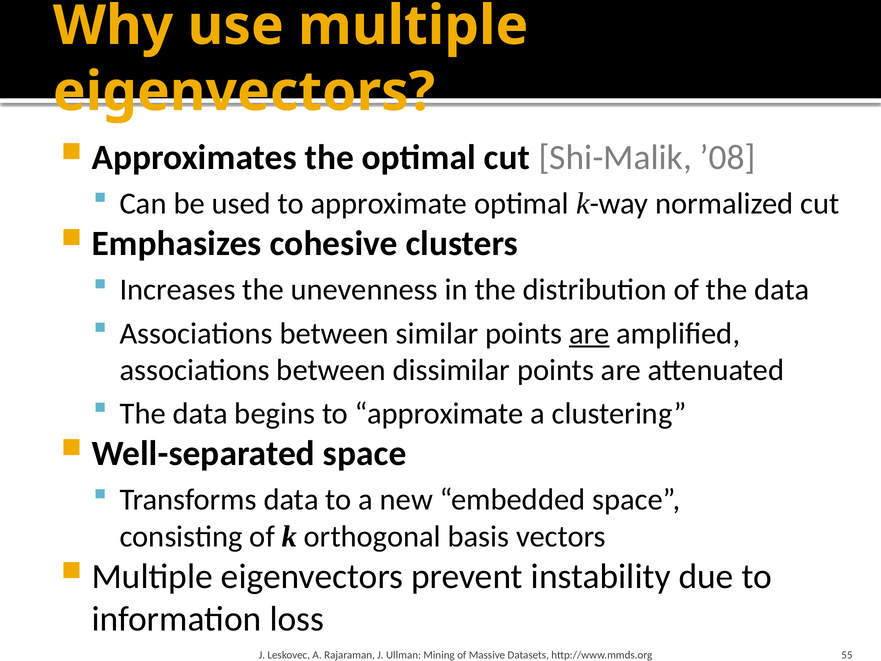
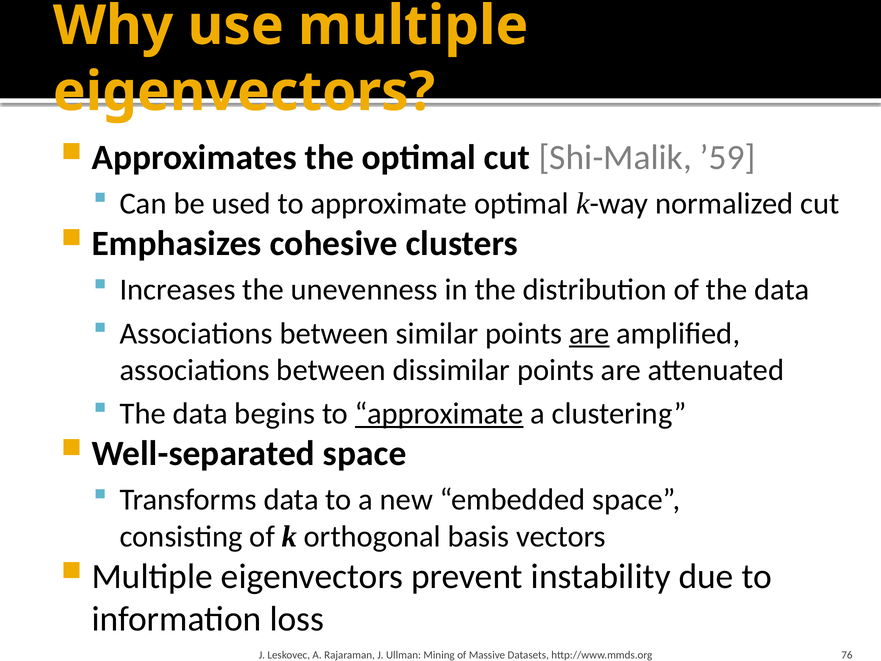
’08: ’08 -> ’59
approximate at (439, 414) underline: none -> present
55: 55 -> 76
